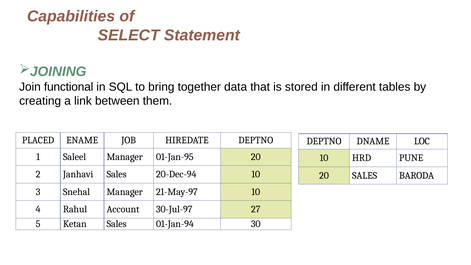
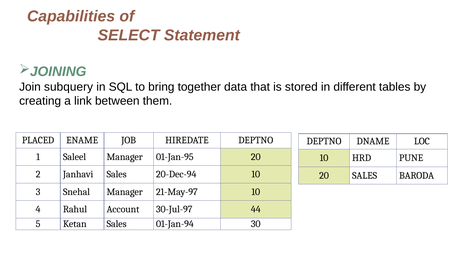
functional: functional -> subquery
27: 27 -> 44
